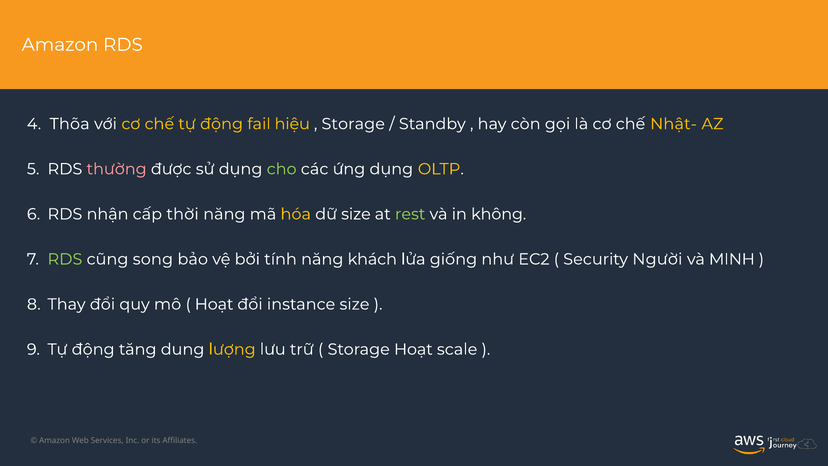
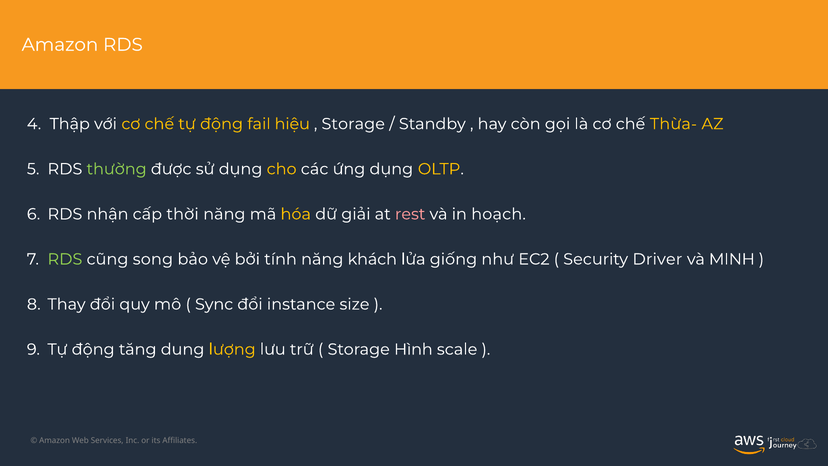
Thõa: Thõa -> Thập
Nhật-: Nhật- -> Thừa-
thường colour: pink -> light green
cho colour: light green -> yellow
dữ size: size -> giải
rest colour: light green -> pink
không: không -> hoạch
Người: Người -> Driver
Hoạt at (214, 304): Hoạt -> Sync
Storage Hoạt: Hoạt -> Hình
